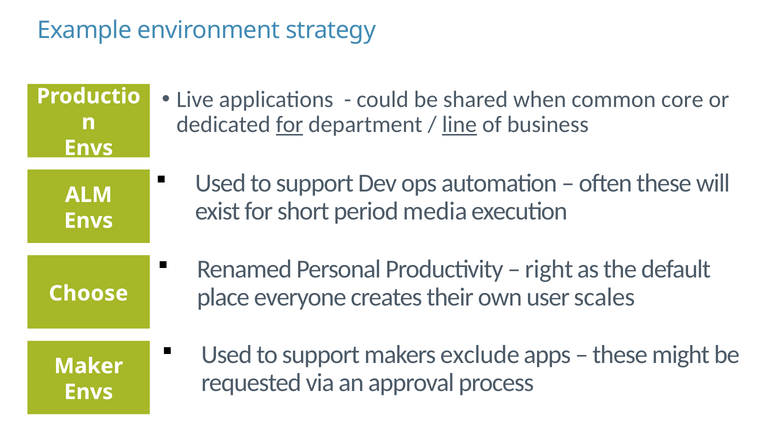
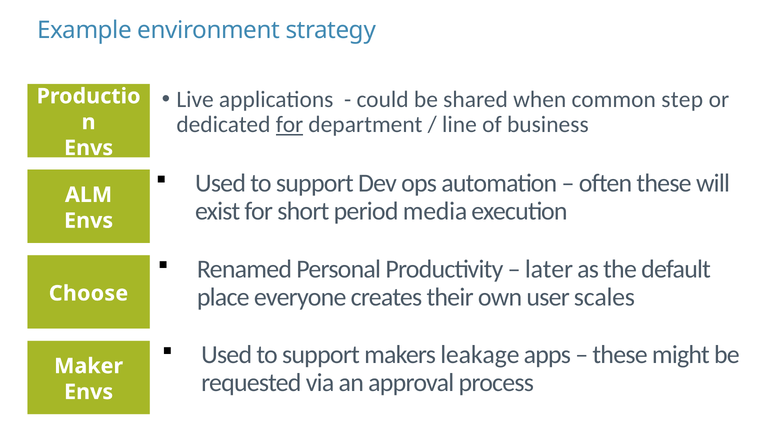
core: core -> step
line underline: present -> none
right: right -> later
exclude: exclude -> leakage
